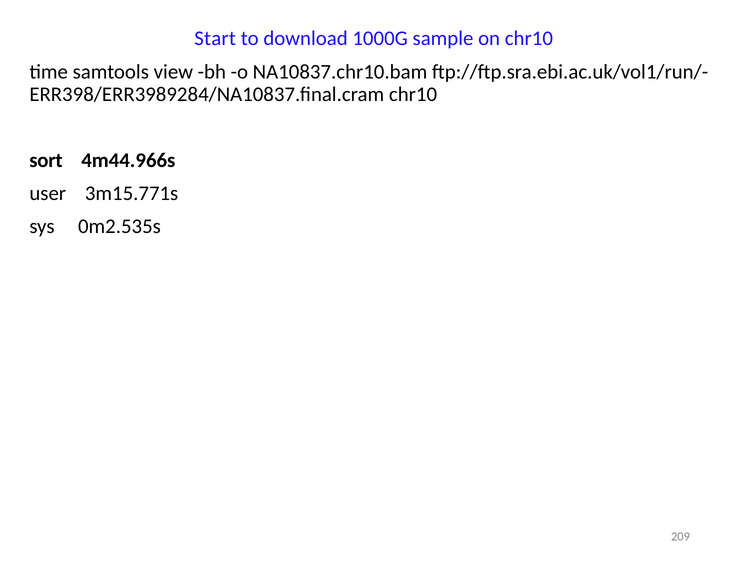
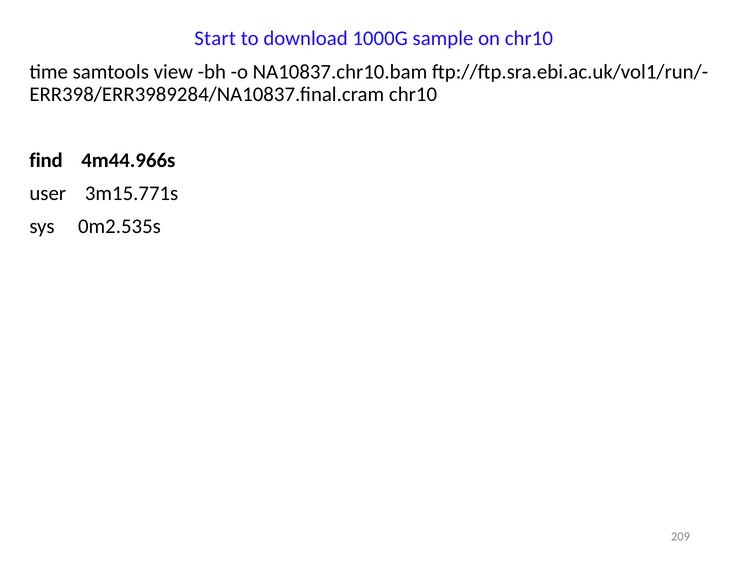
sort: sort -> find
